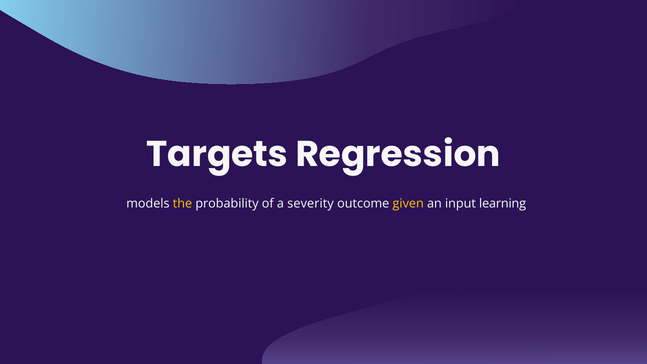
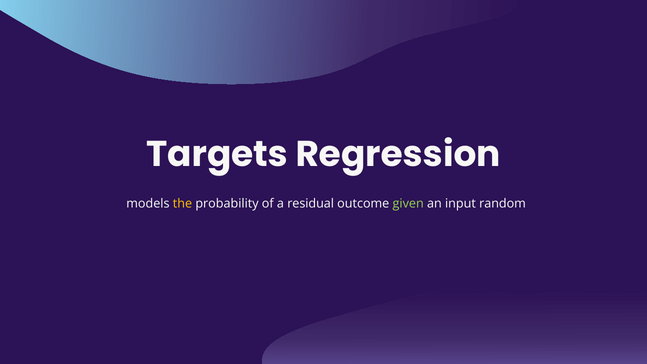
severity: severity -> residual
given colour: yellow -> light green
learning: learning -> random
